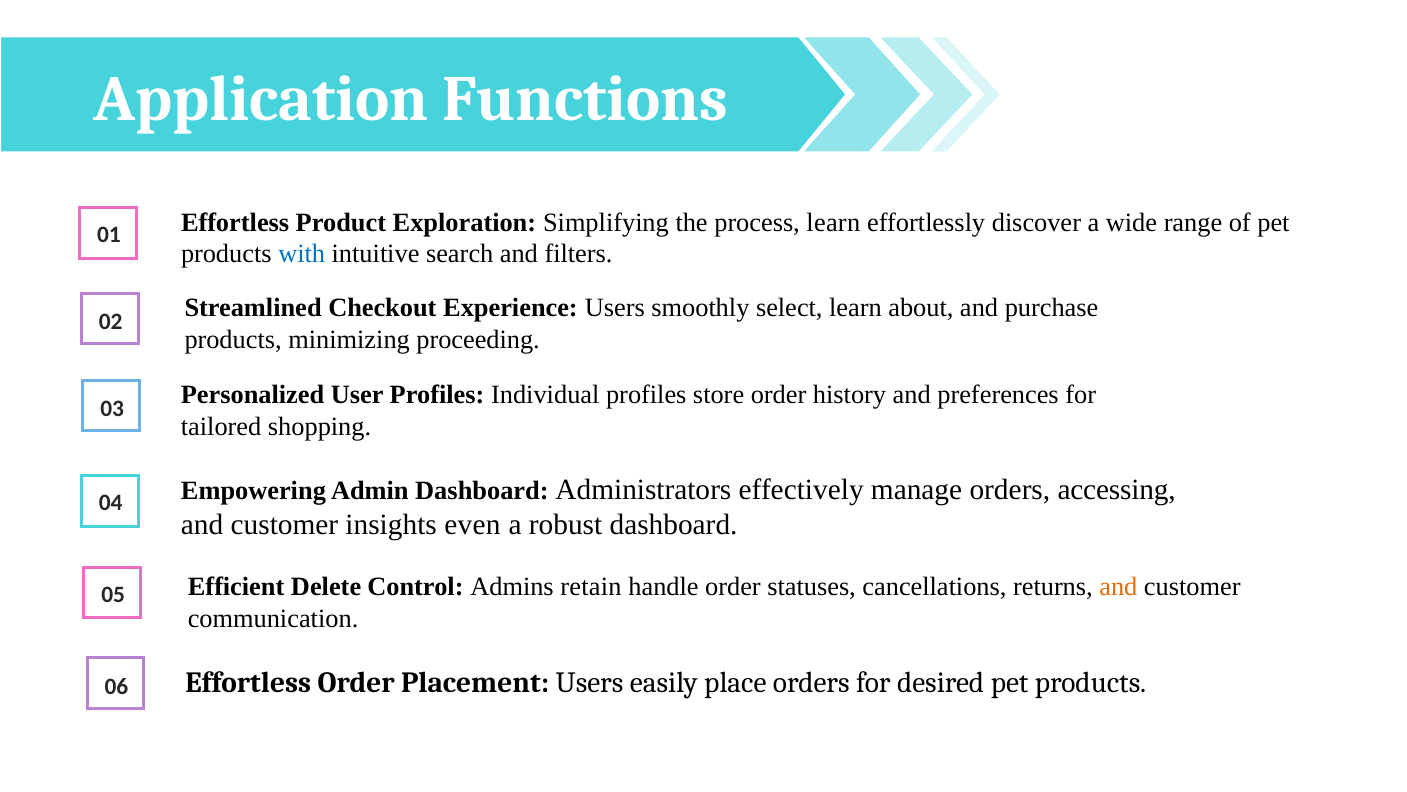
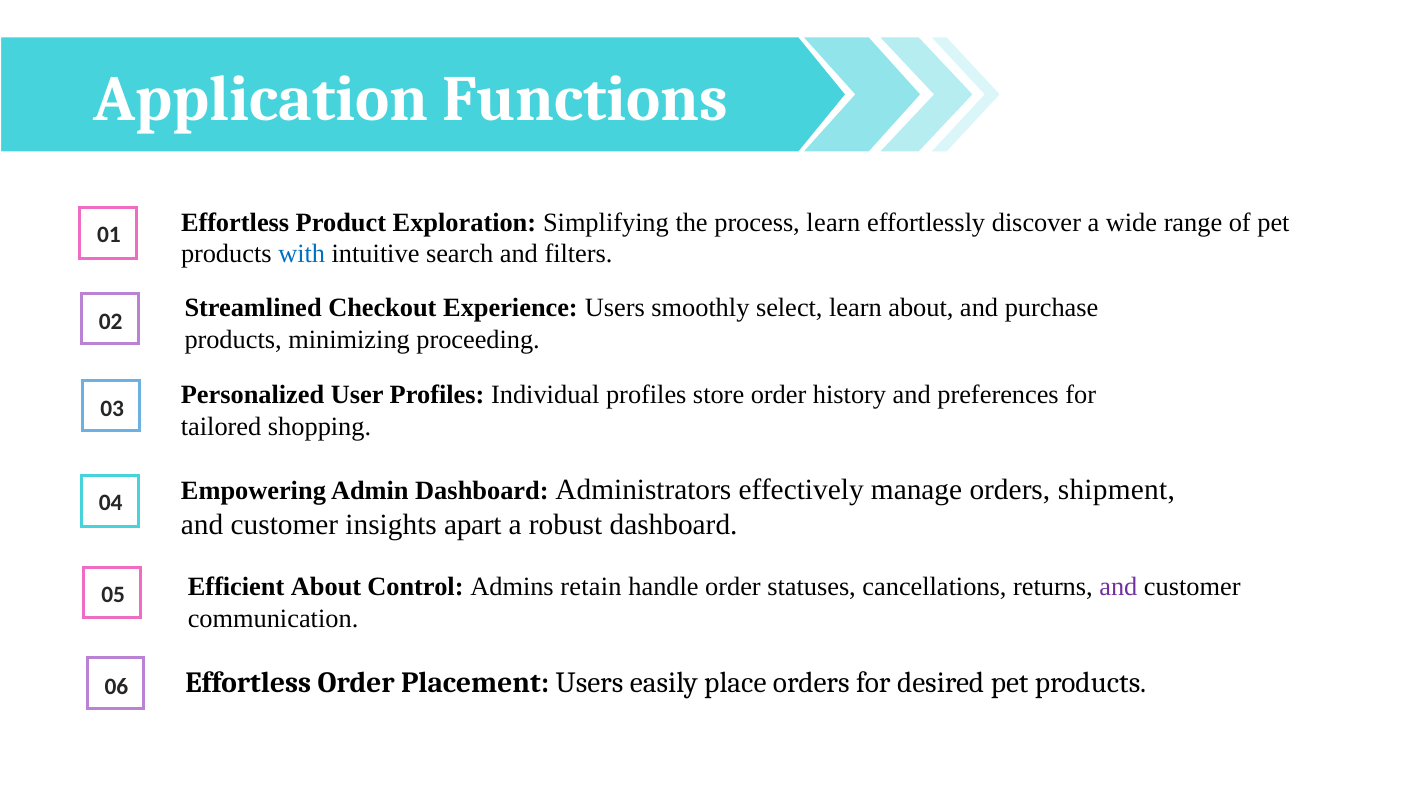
accessing: accessing -> shipment
even: even -> apart
Efficient Delete: Delete -> About
and at (1118, 587) colour: orange -> purple
